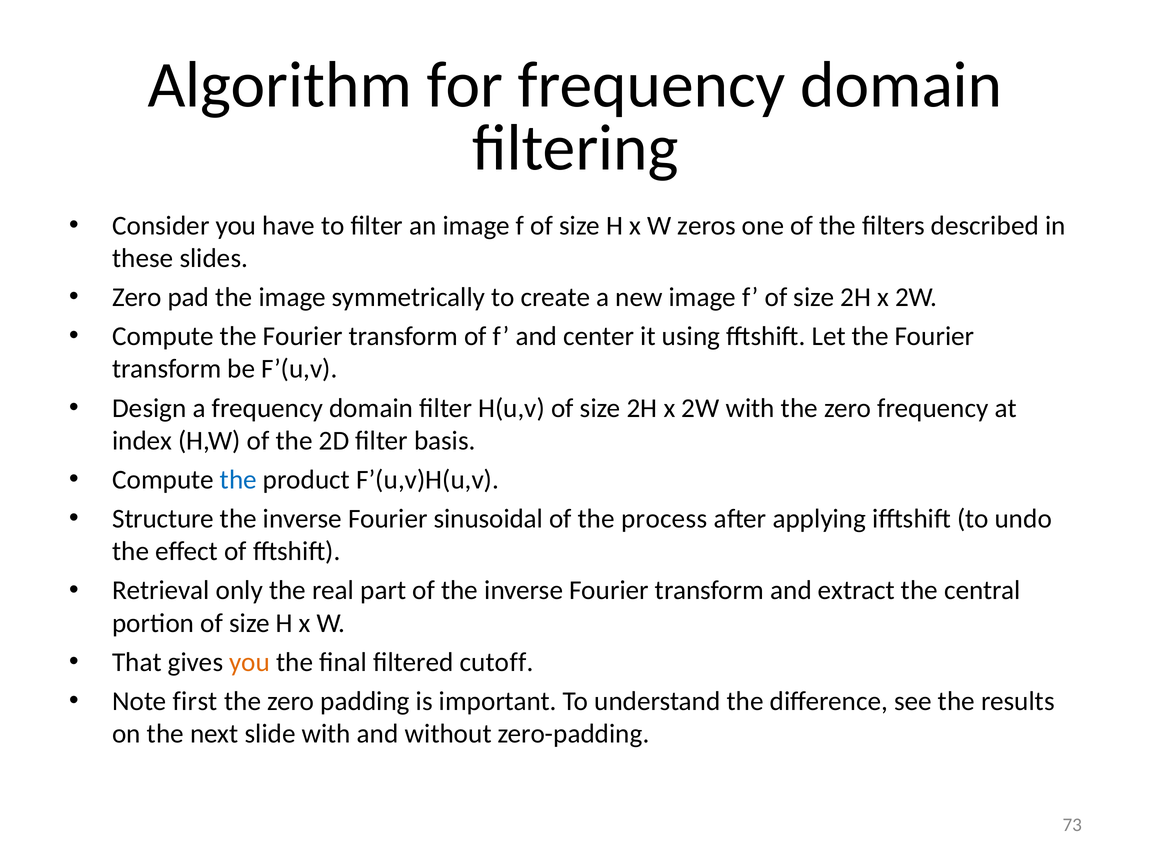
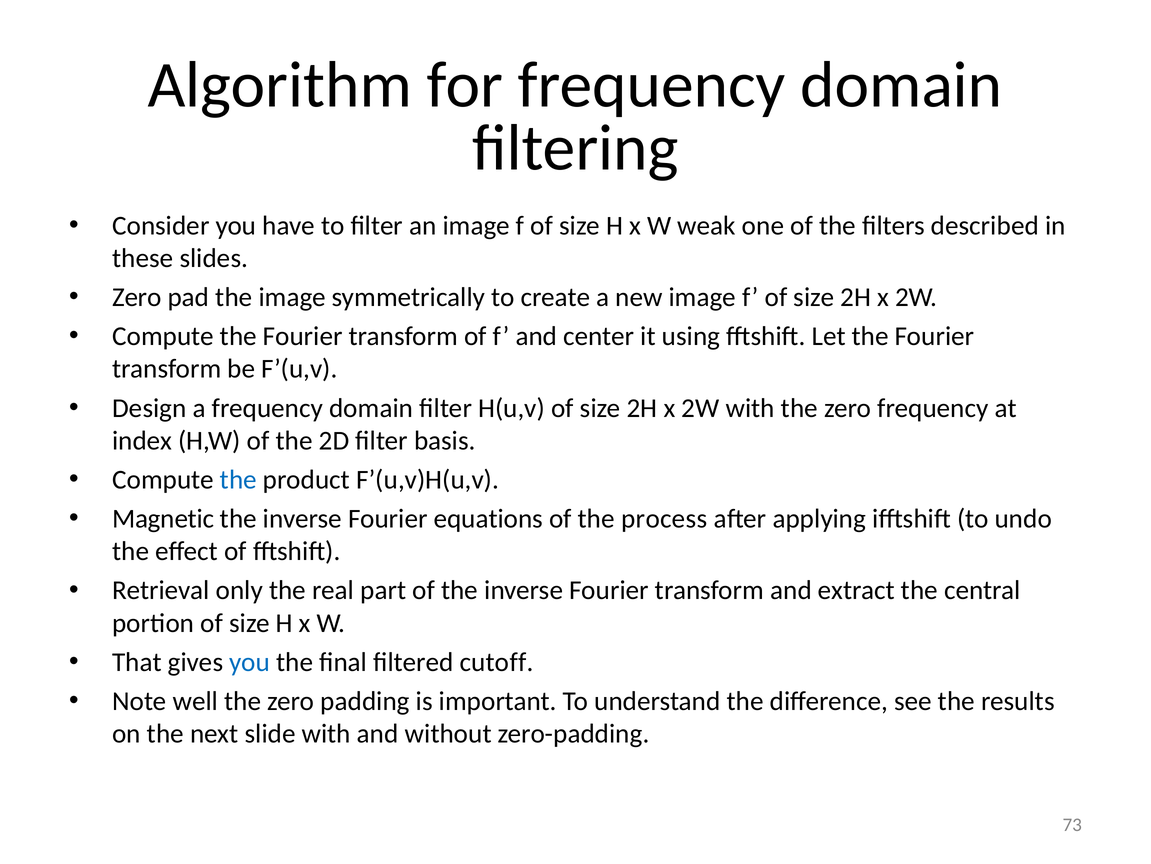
zeros: zeros -> weak
Structure: Structure -> Magnetic
sinusoidal: sinusoidal -> equations
you at (250, 662) colour: orange -> blue
first: first -> well
